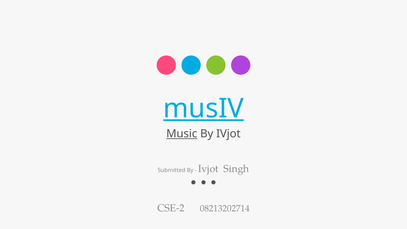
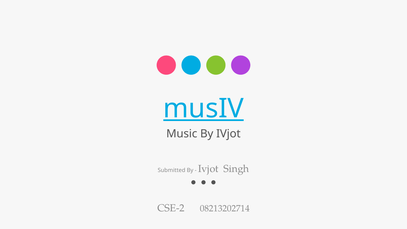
Music underline: present -> none
